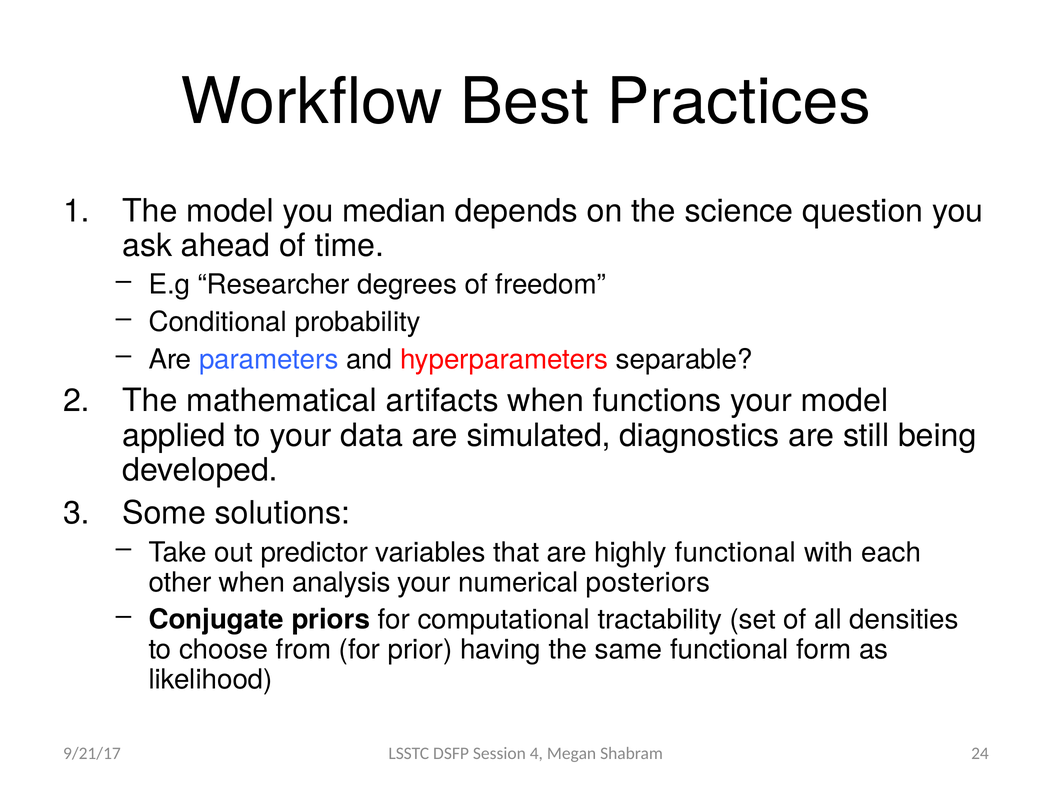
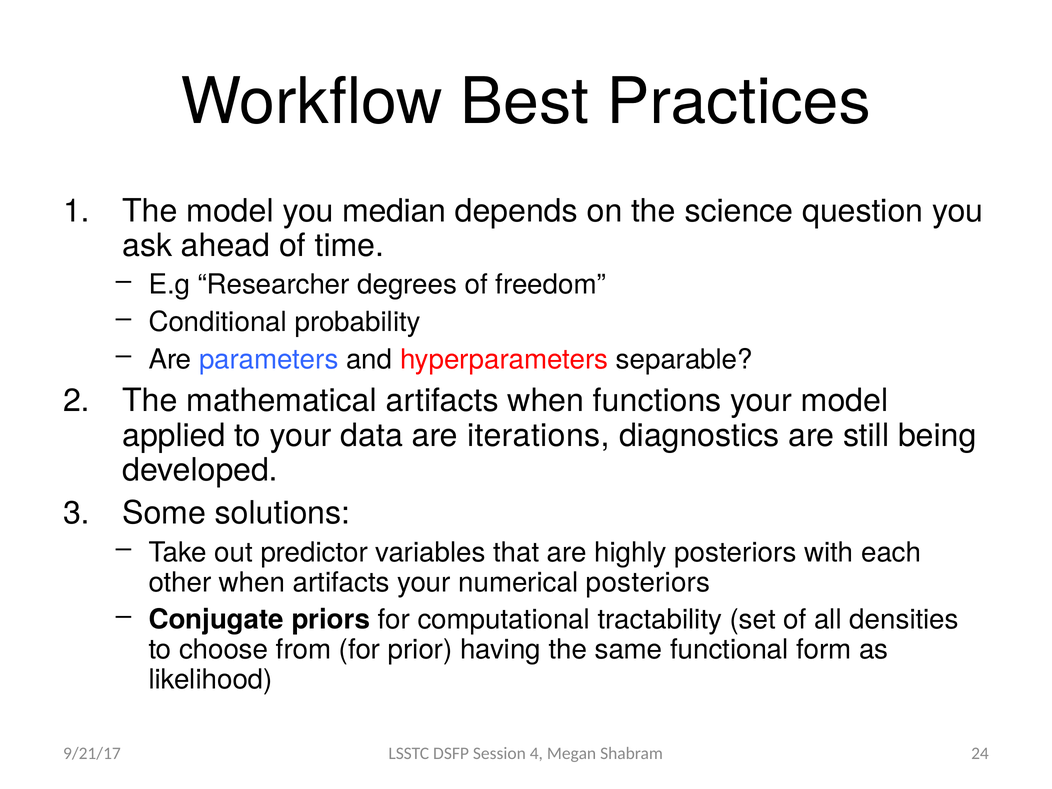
simulated: simulated -> iterations
highly functional: functional -> posteriors
when analysis: analysis -> artifacts
